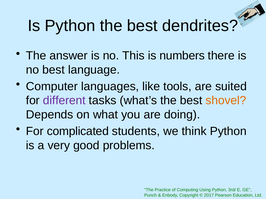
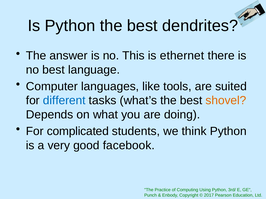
numbers: numbers -> ethernet
different colour: purple -> blue
problems: problems -> facebook
